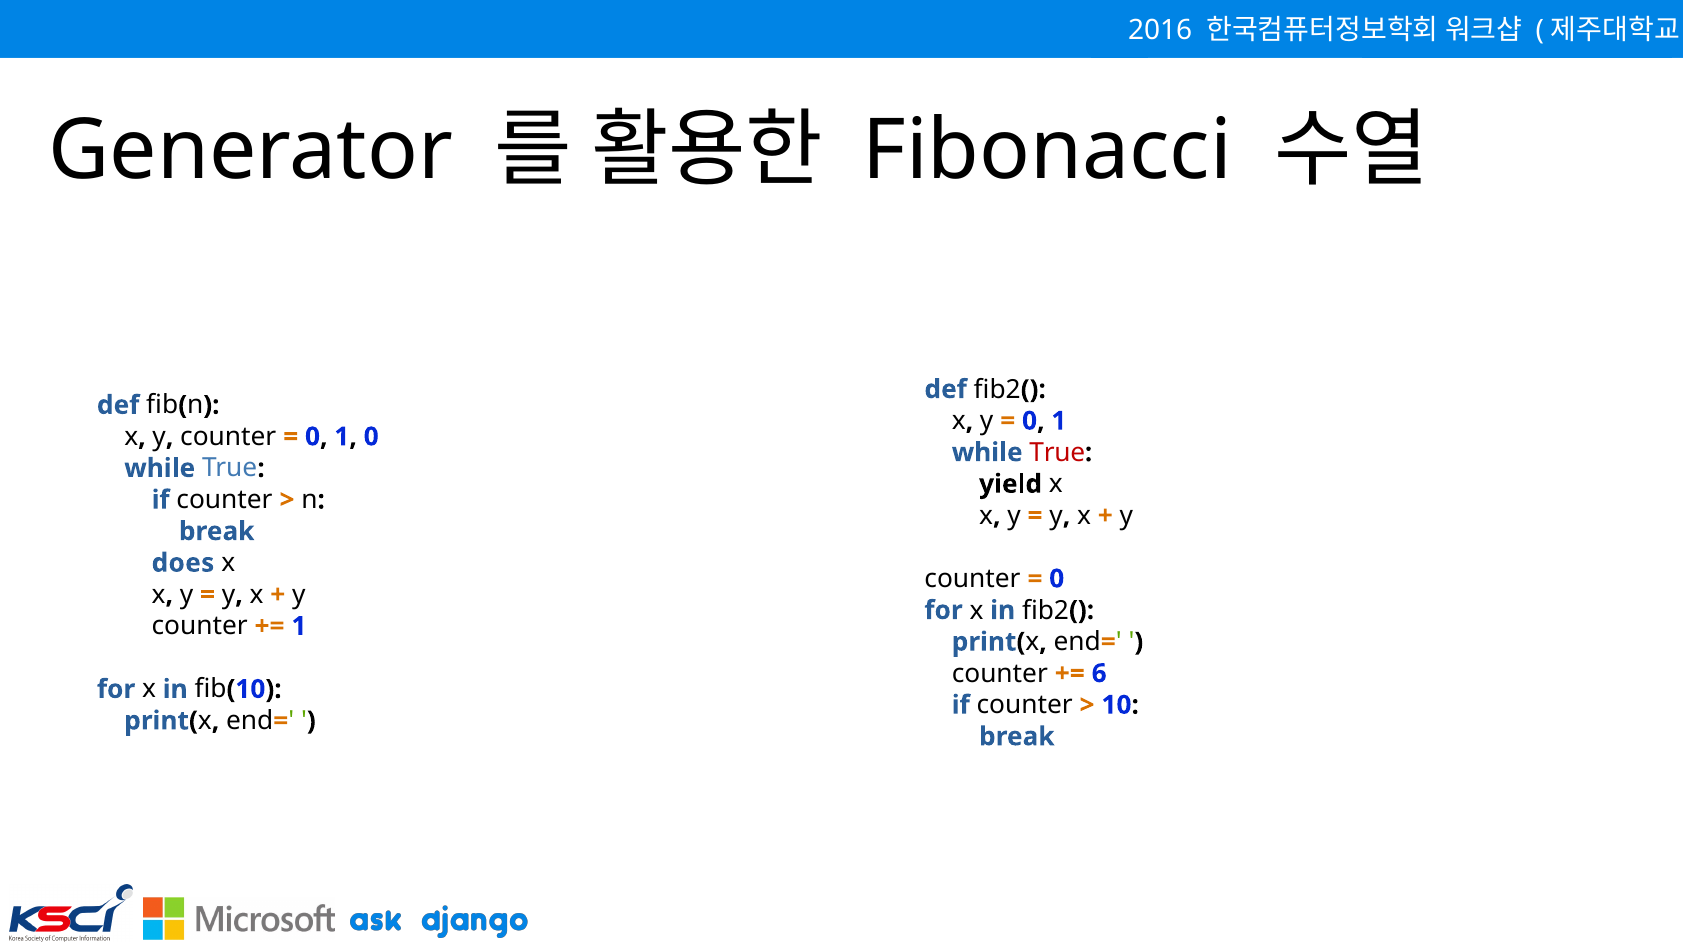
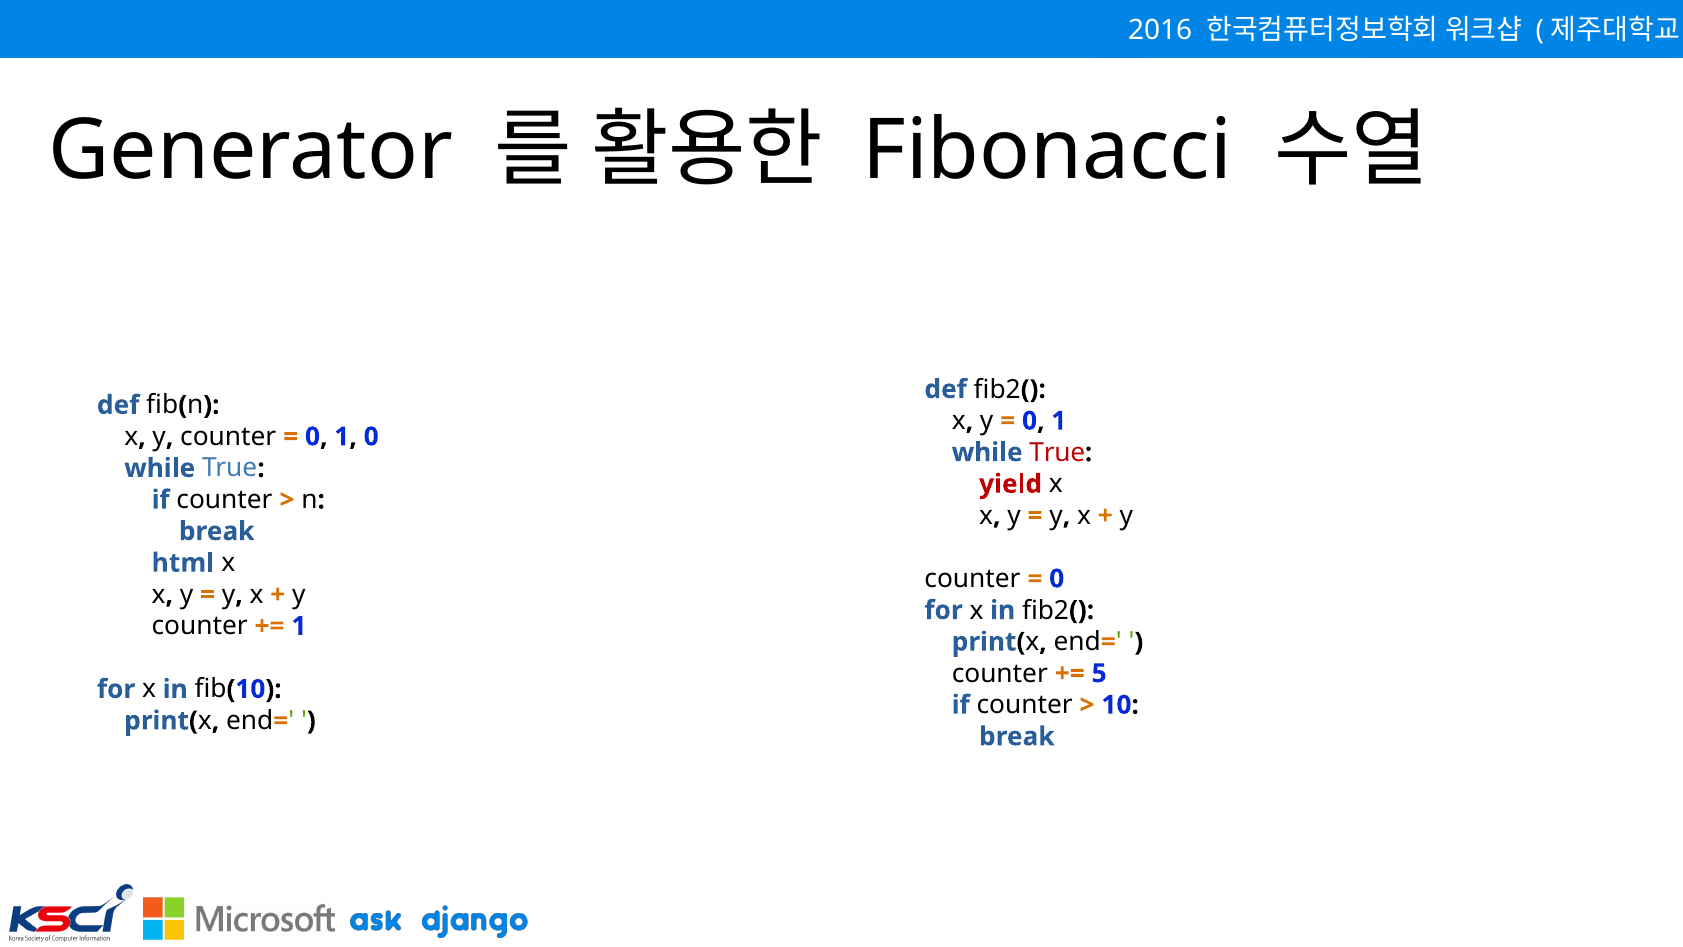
yield colour: black -> red
does: does -> html
6: 6 -> 5
